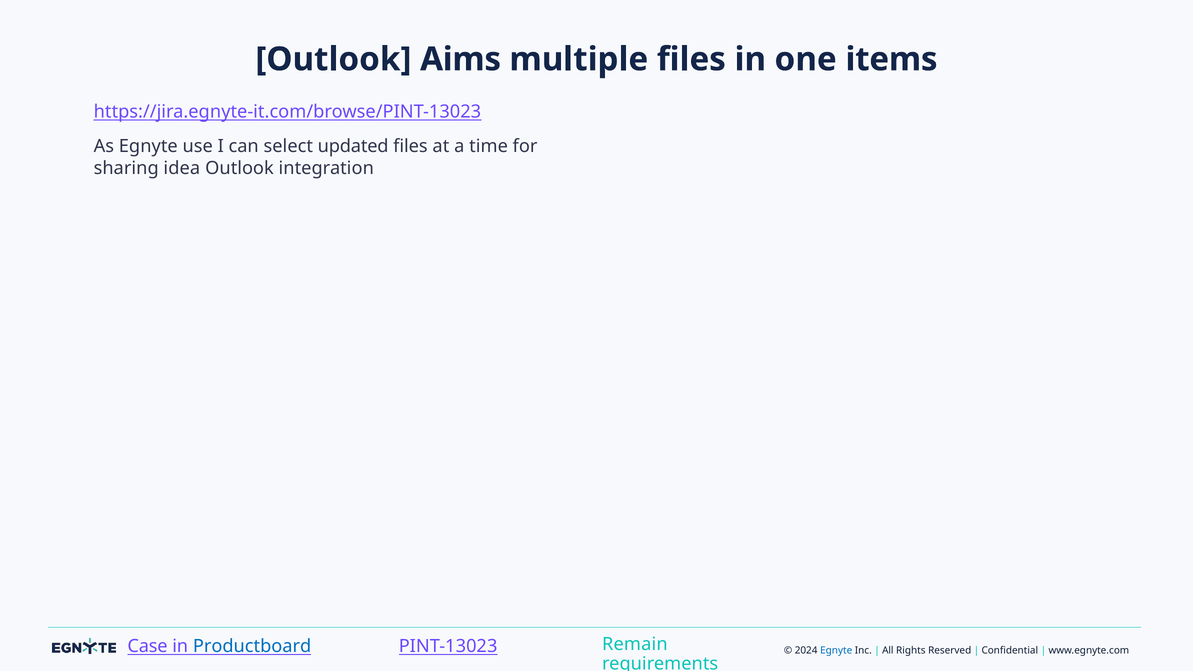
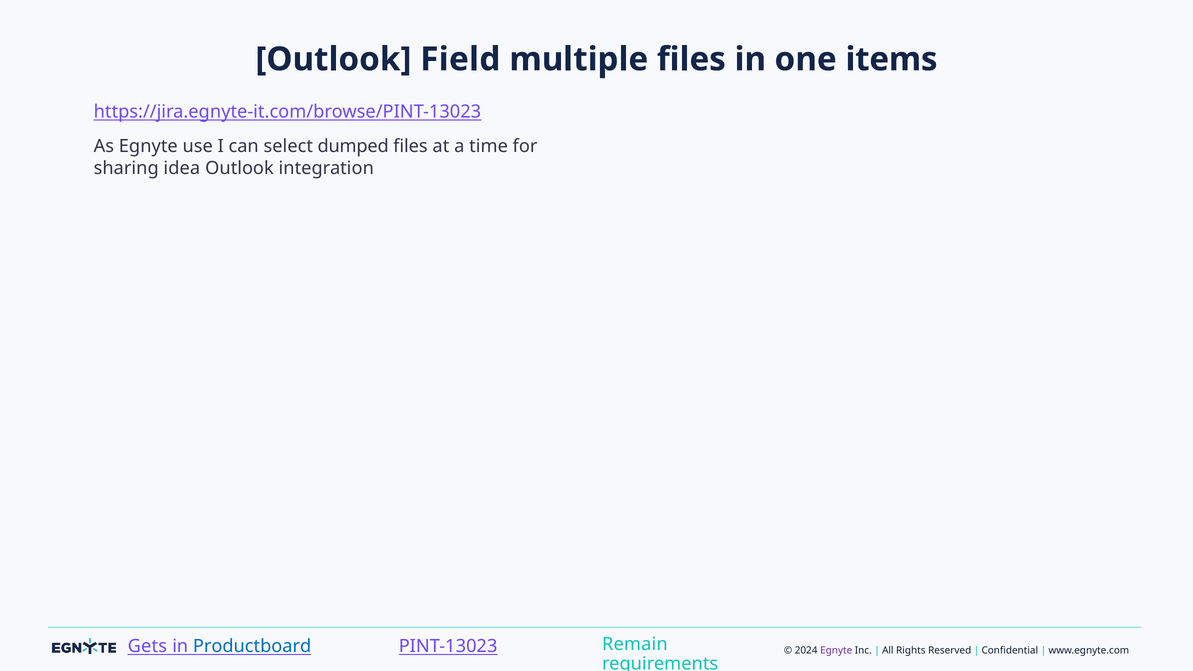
Aims: Aims -> Field
updated: updated -> dumped
Case: Case -> Gets
Egnyte at (836, 651) colour: blue -> purple
